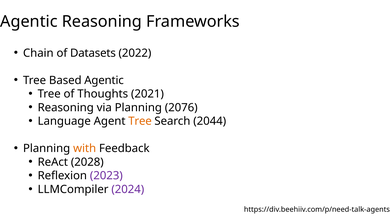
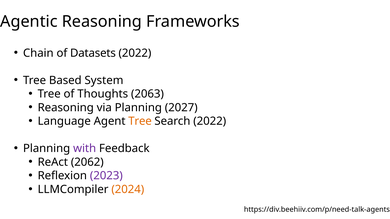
Based Agentic: Agentic -> System
2021: 2021 -> 2063
2076: 2076 -> 2027
Search 2044: 2044 -> 2022
with colour: orange -> purple
2028: 2028 -> 2062
2024 colour: purple -> orange
